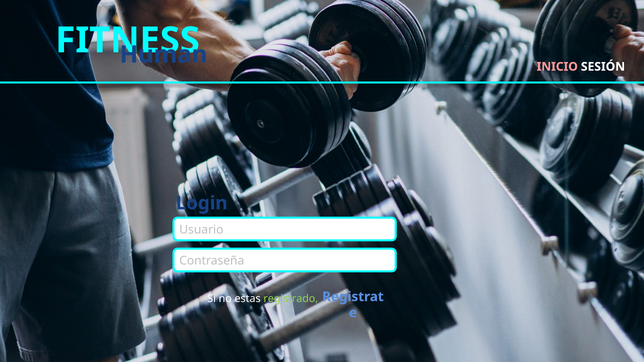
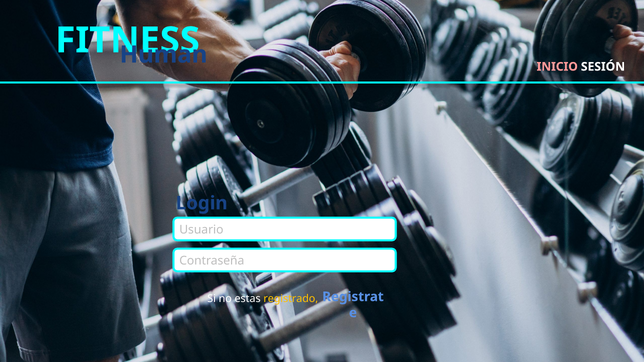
registrado colour: light green -> yellow
